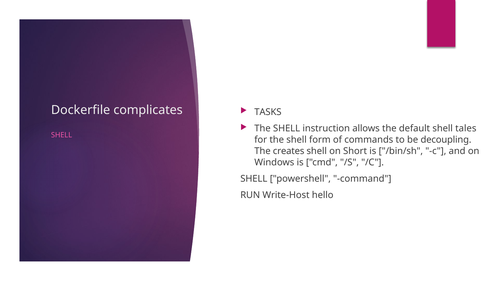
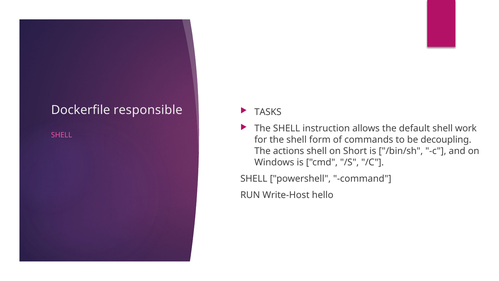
complicates: complicates -> responsible
tales: tales -> work
creates: creates -> actions
